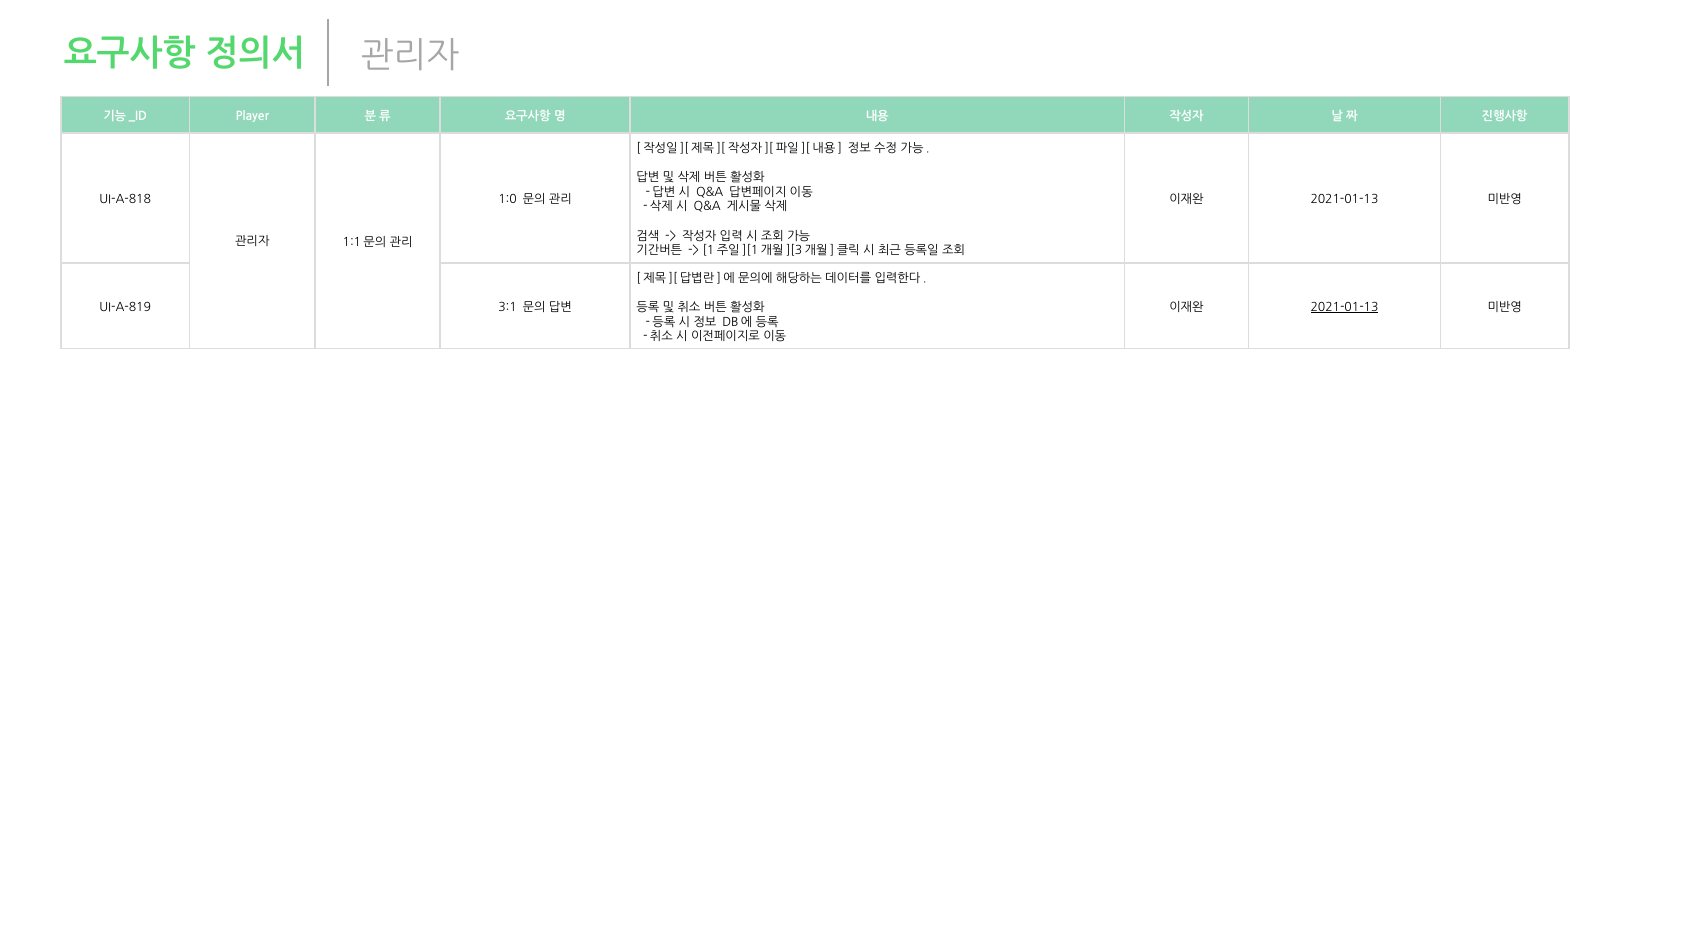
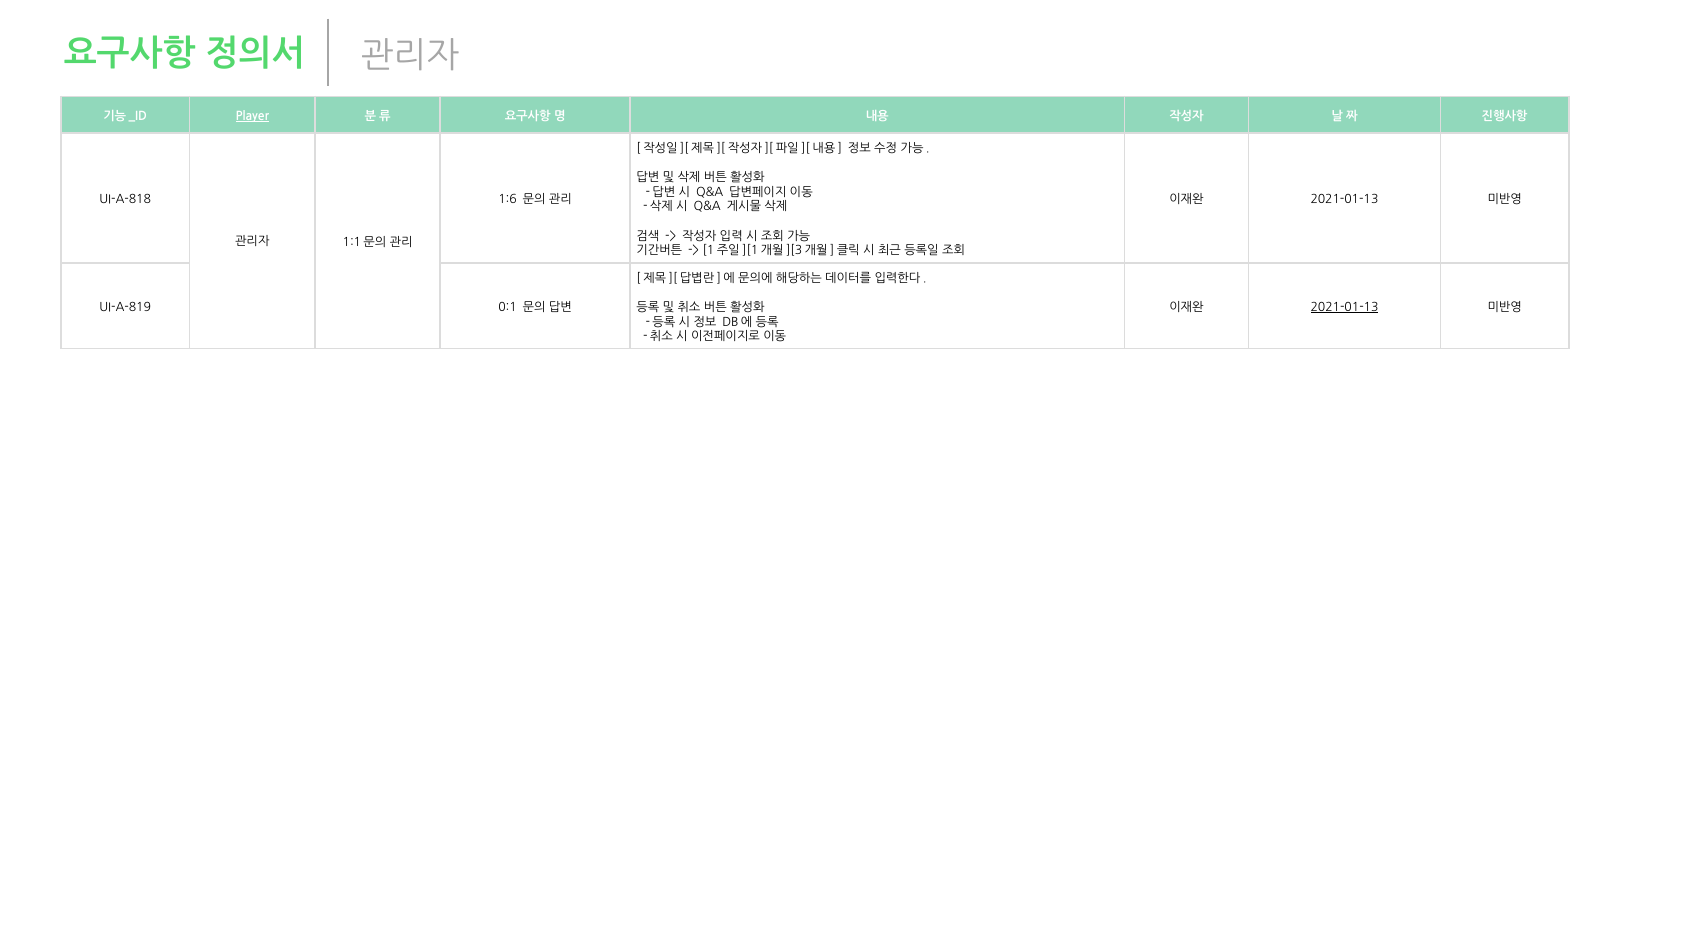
Player underline: none -> present
1:0: 1:0 -> 1:6
3:1: 3:1 -> 0:1
